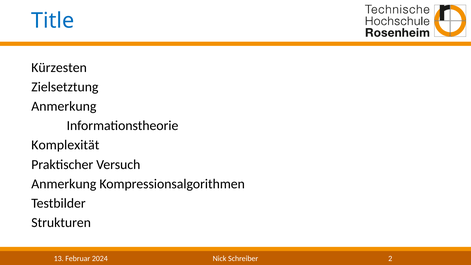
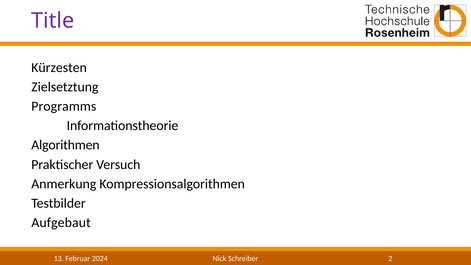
Title colour: blue -> purple
Anmerkung at (64, 106): Anmerkung -> Programms
Komplexität: Komplexität -> Algorithmen
Strukturen: Strukturen -> Aufgebaut
